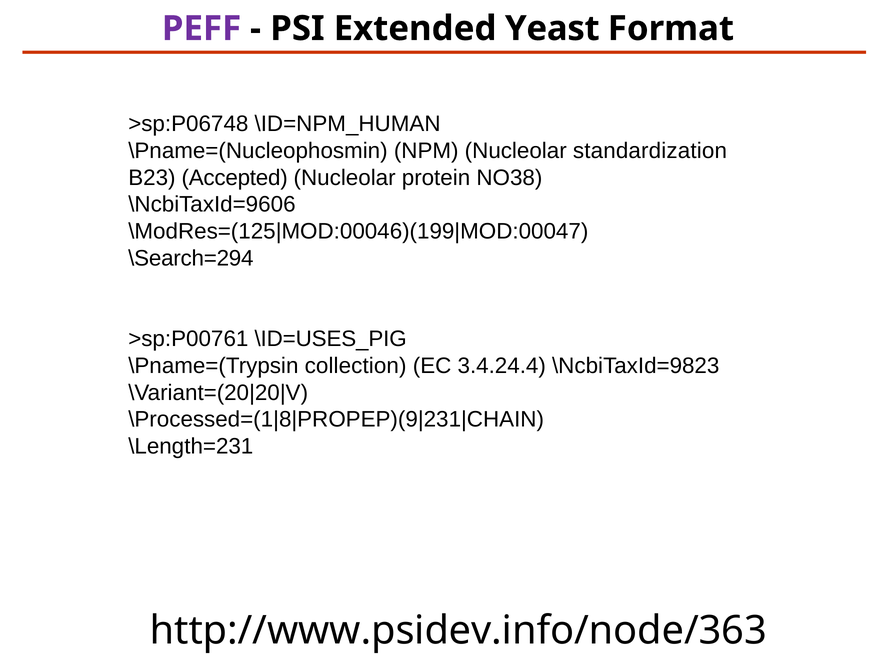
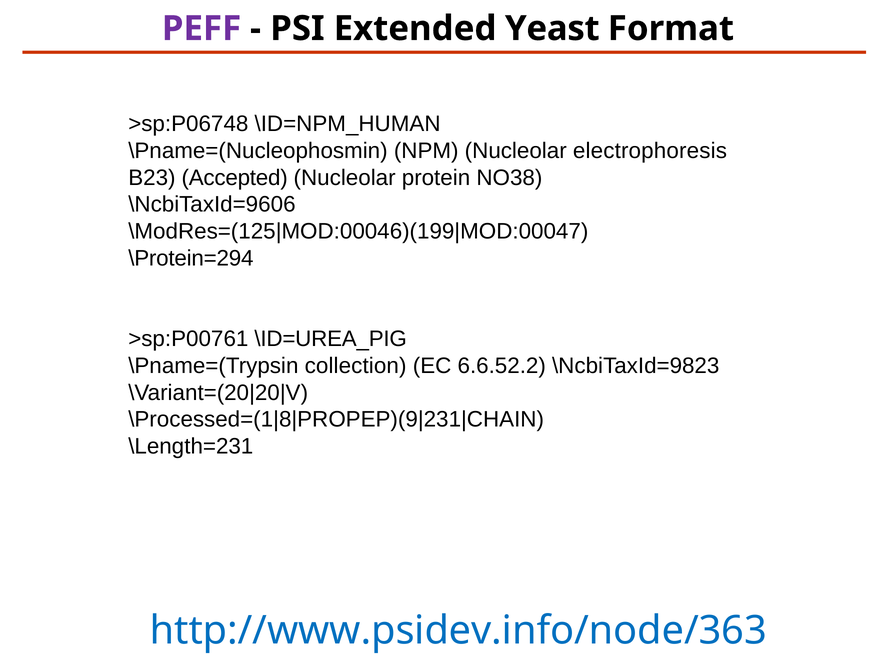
standardization: standardization -> electrophoresis
\Search=294: \Search=294 -> \Protein=294
\ID=USES_PIG: \ID=USES_PIG -> \ID=UREA_PIG
3.4.24.4: 3.4.24.4 -> 6.6.52.2
http://www.psidev.info/node/363 colour: black -> blue
